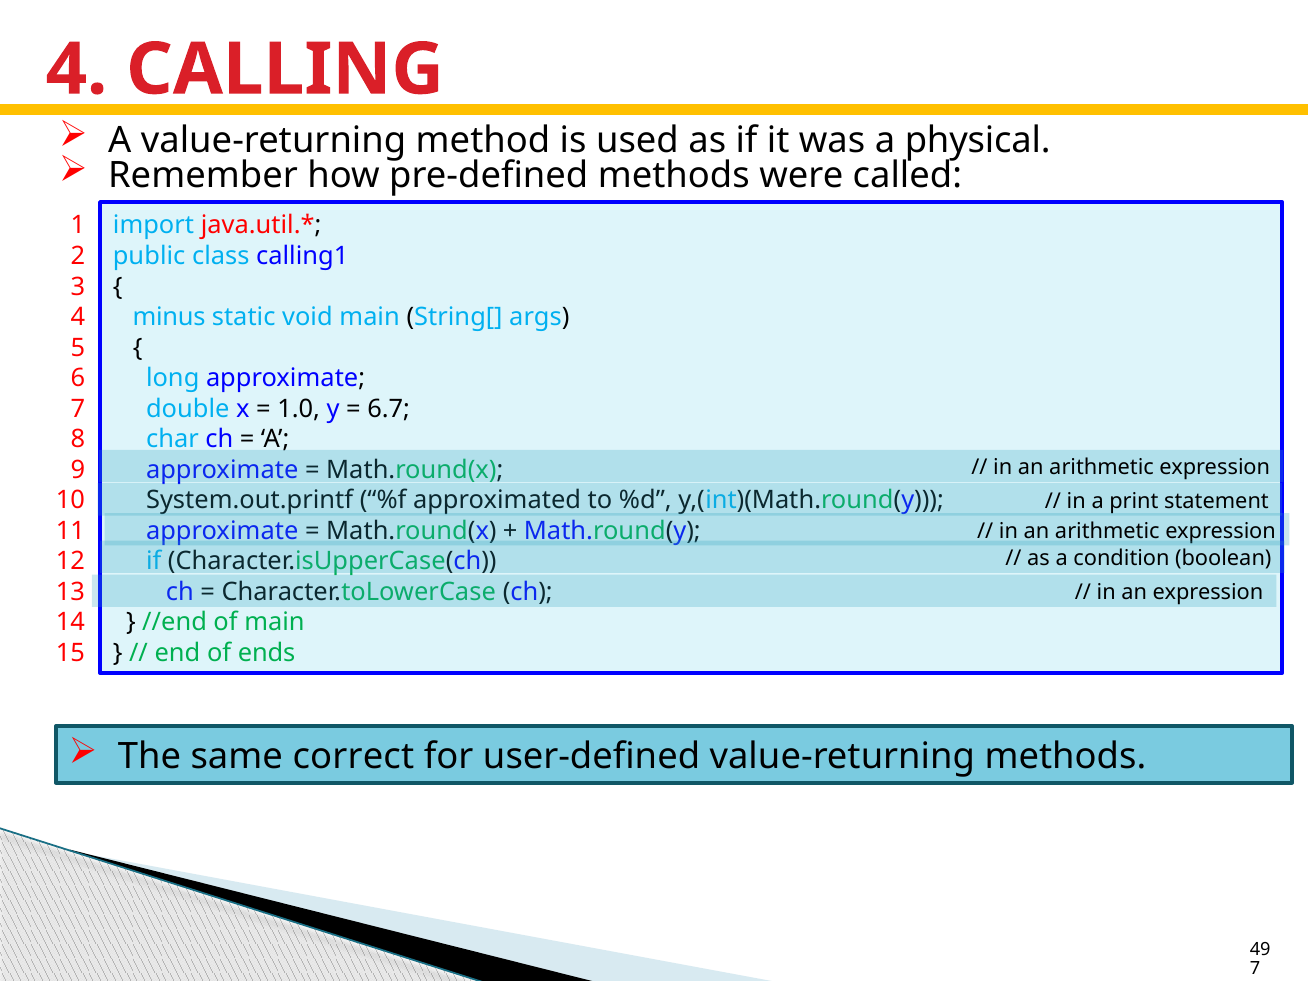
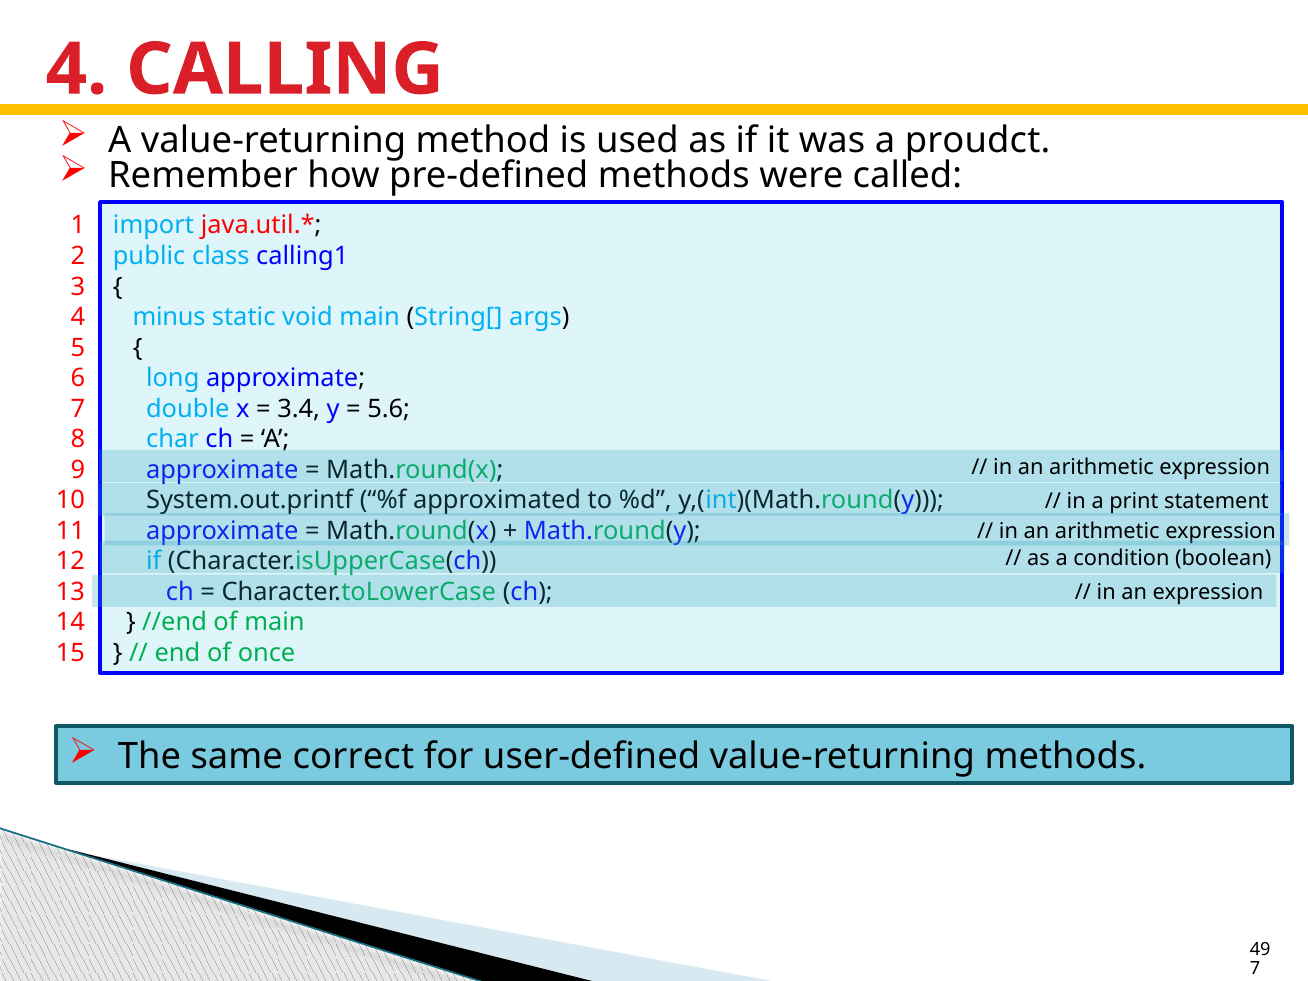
physical: physical -> proudct
1.0: 1.0 -> 3.4
6.7: 6.7 -> 5.6
ends: ends -> once
